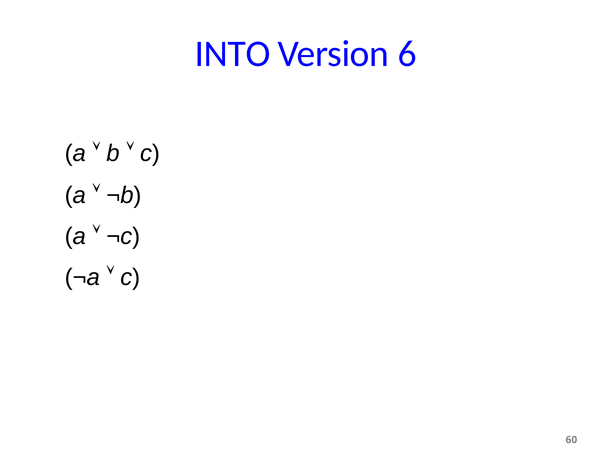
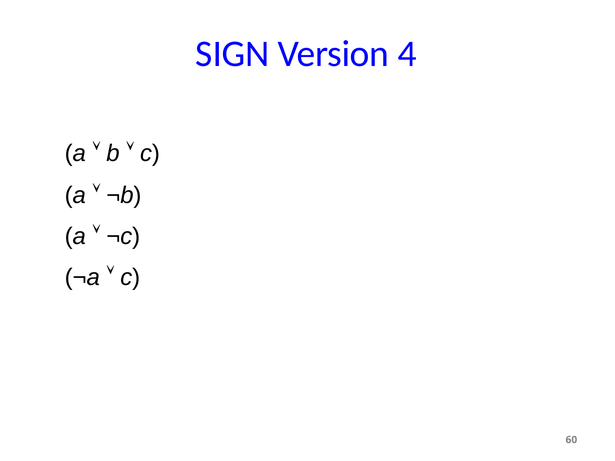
INTO: INTO -> SIGN
6: 6 -> 4
